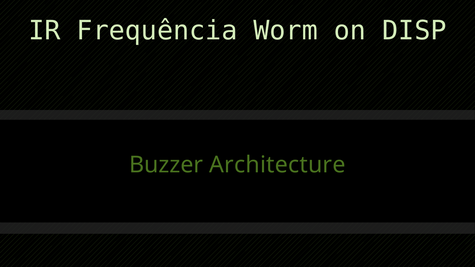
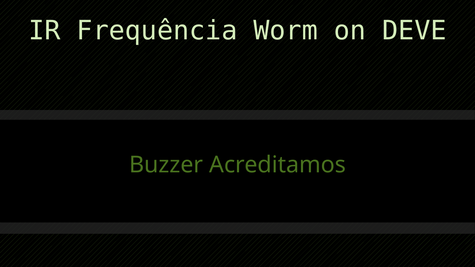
DISP: DISP -> DEVE
Architecture: Architecture -> Acreditamos
